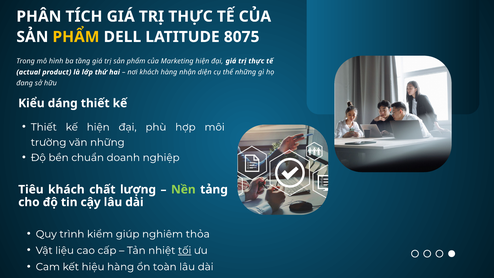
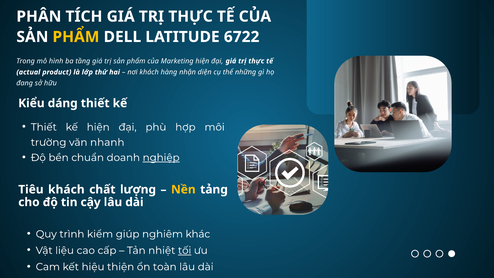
8075: 8075 -> 6722
văn những: những -> nhanh
nghiệp underline: none -> present
Nền colour: light green -> yellow
thỏa: thỏa -> khác
hiệu hàng: hàng -> thiện
